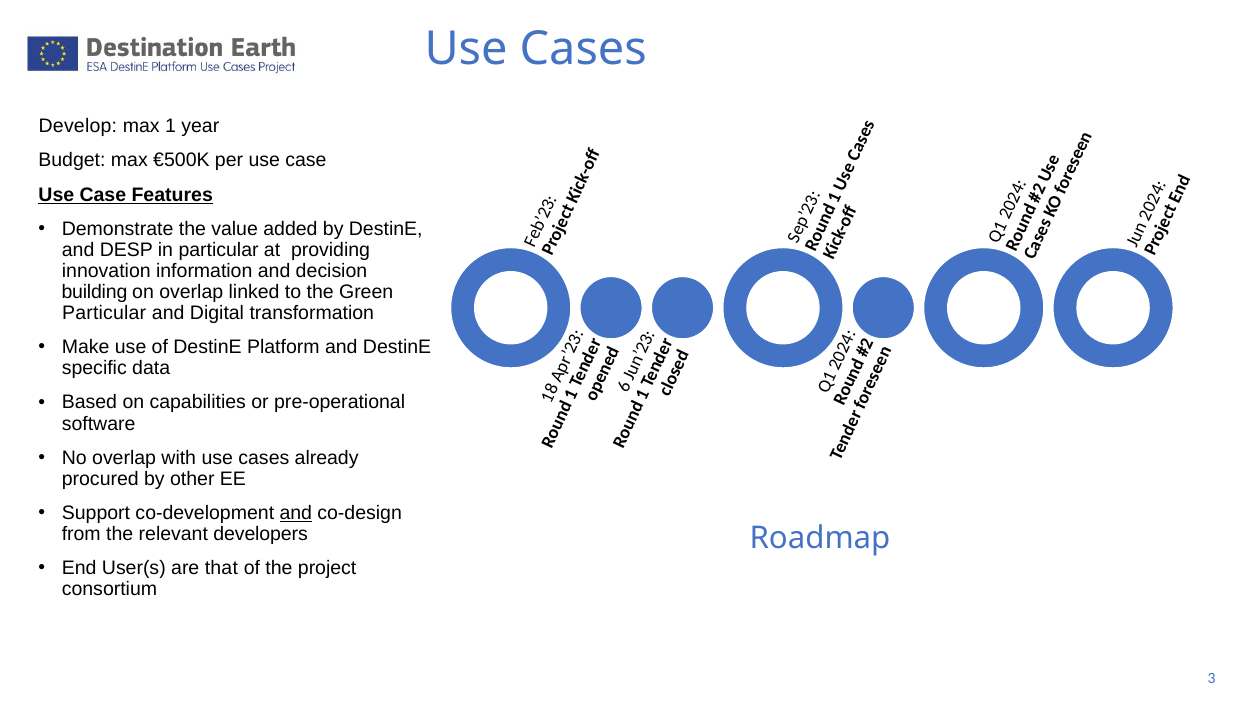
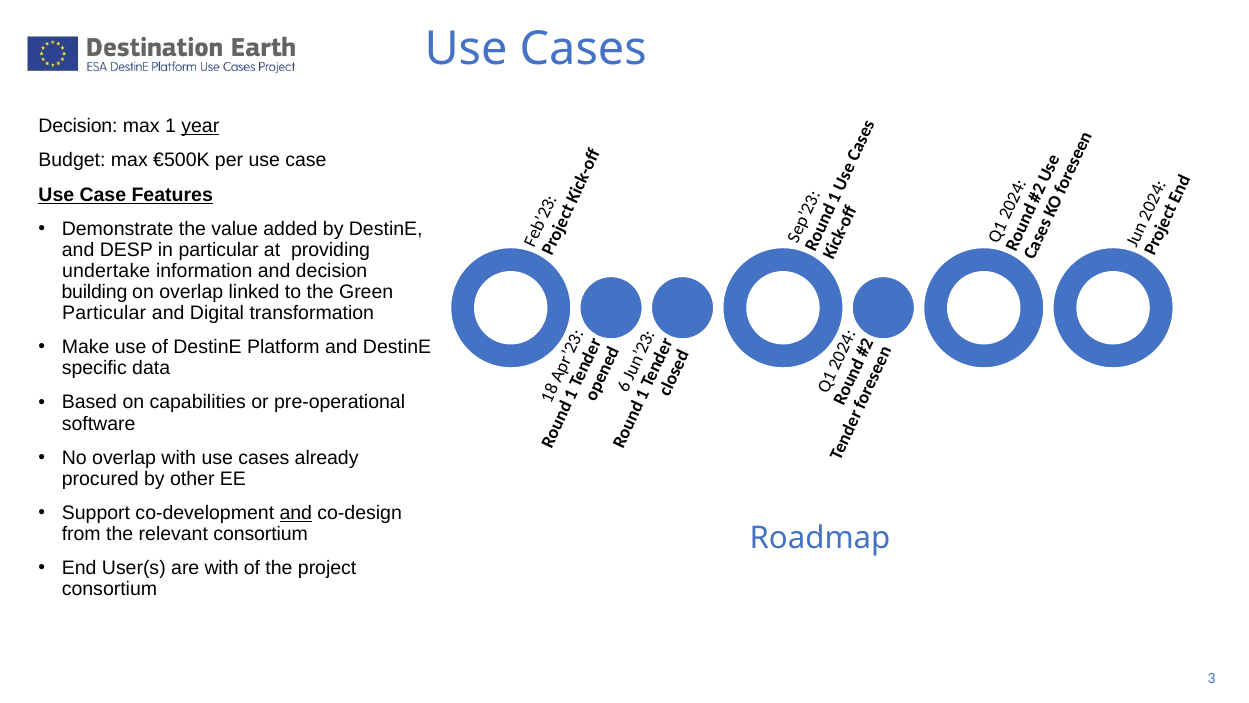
Develop at (78, 126): Develop -> Decision
year underline: none -> present
innovation: innovation -> undertake
relevant developers: developers -> consortium
are that: that -> with
